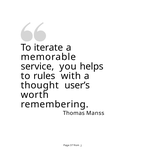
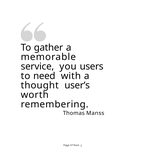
iterate: iterate -> gather
helps: helps -> users
rules: rules -> need
